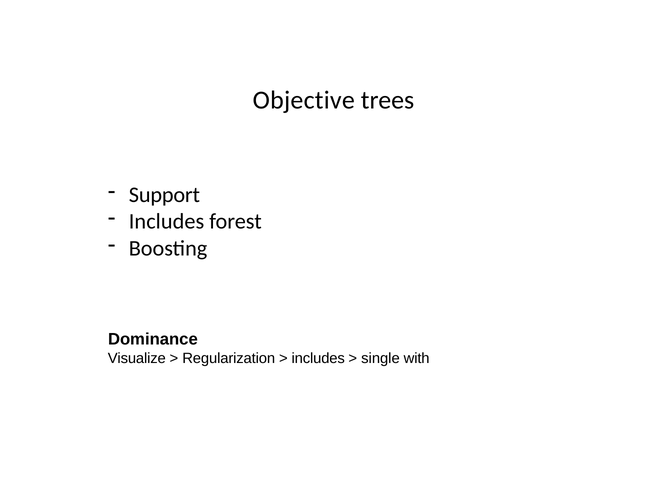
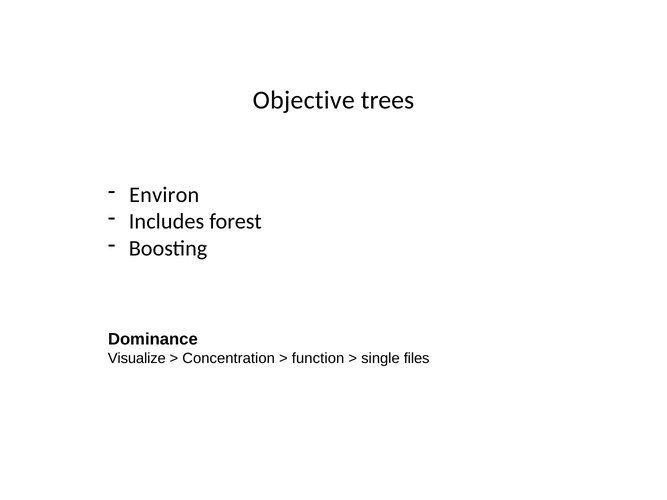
Support: Support -> Environ
Regularization: Regularization -> Concentration
includes at (318, 358): includes -> function
with: with -> files
